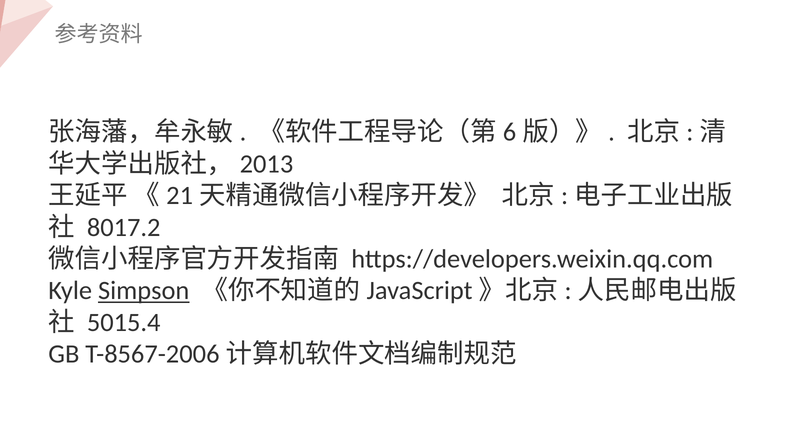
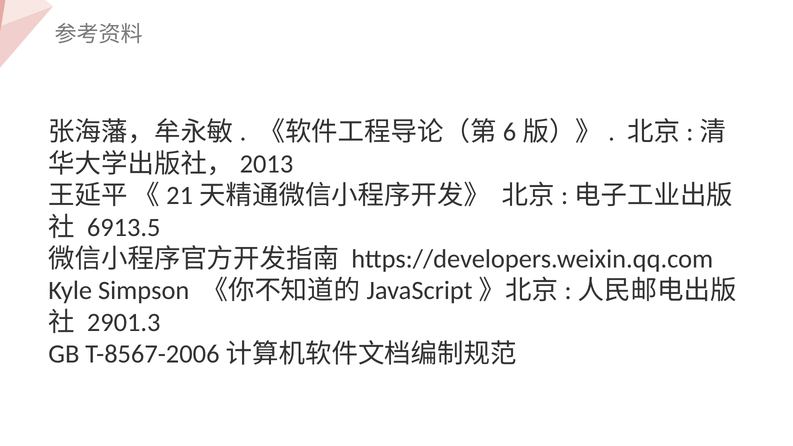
8017.2: 8017.2 -> 6913.5
Simpson underline: present -> none
5015.4: 5015.4 -> 2901.3
